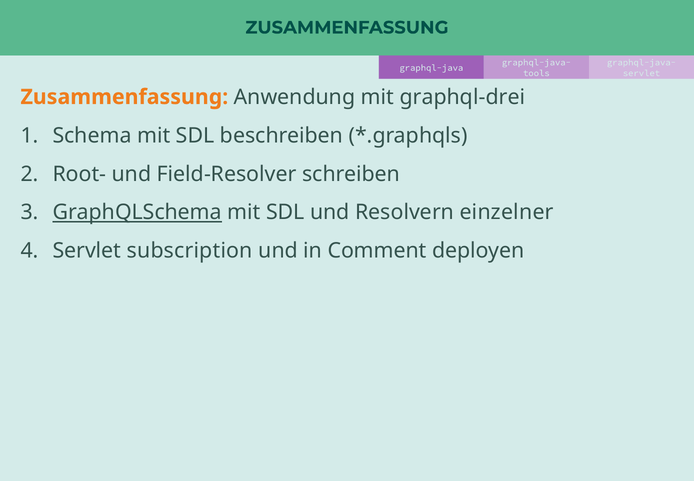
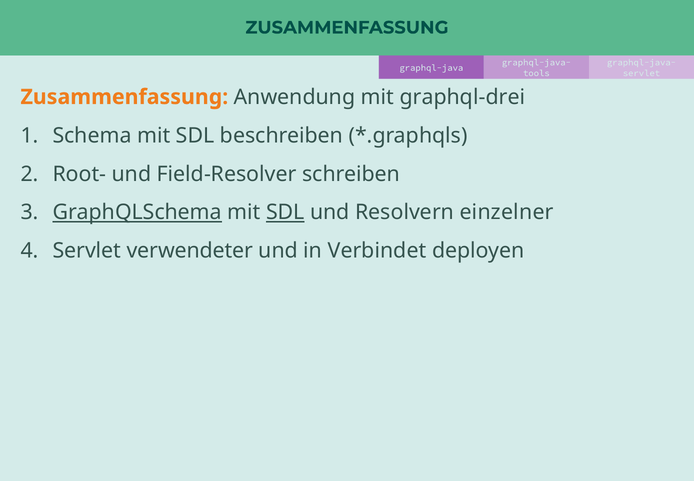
SDL at (285, 212) underline: none -> present
subscription: subscription -> verwendeter
Comment: Comment -> Verbindet
